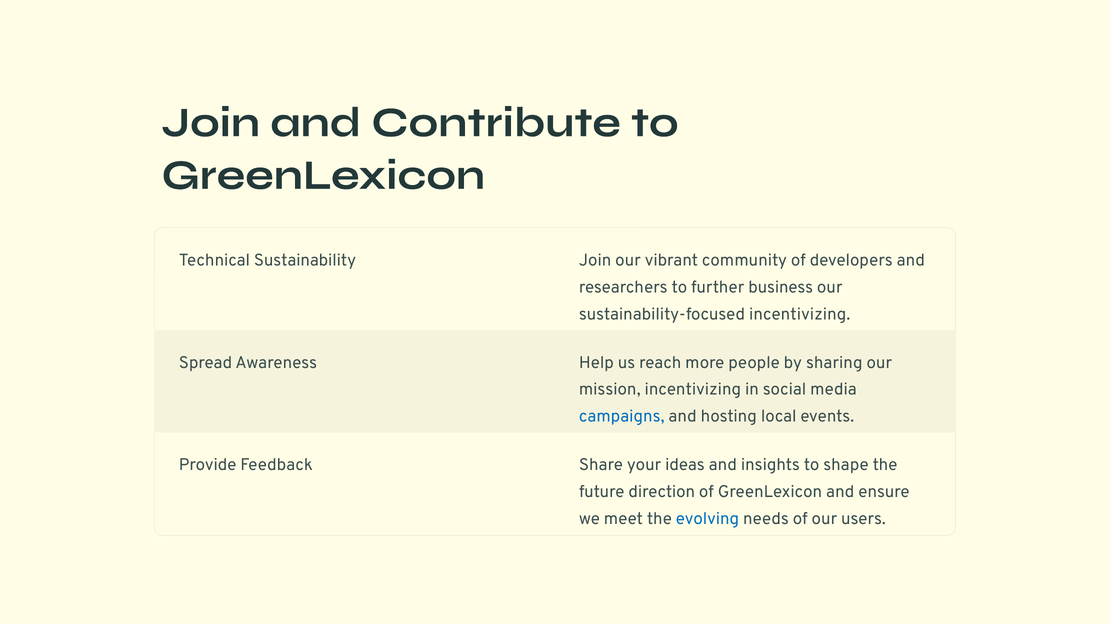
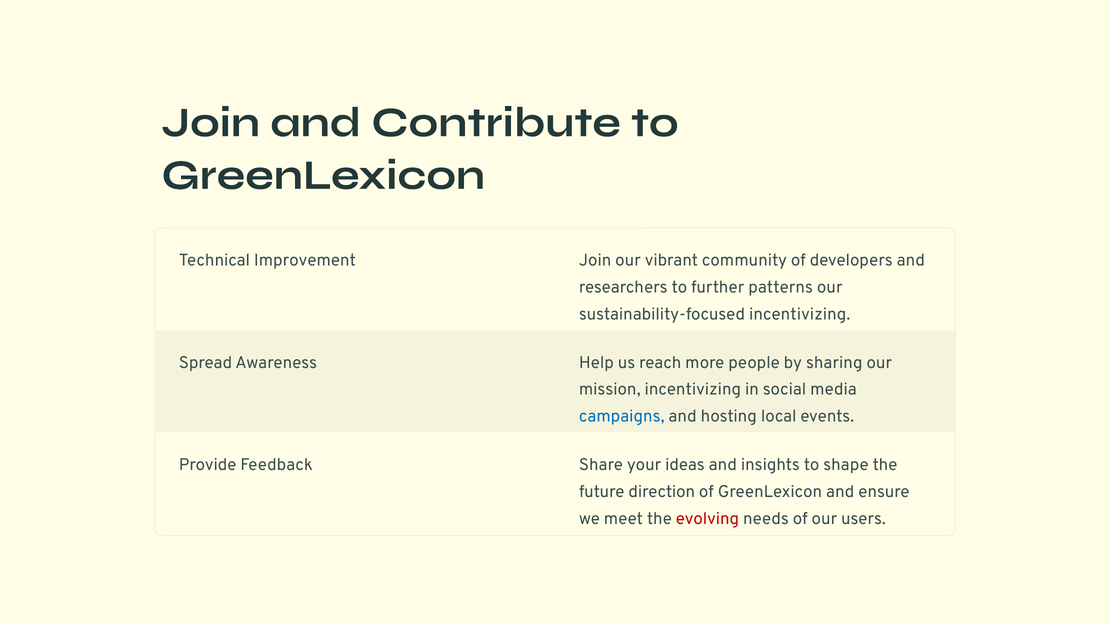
Sustainability: Sustainability -> Improvement
business: business -> patterns
evolving colour: blue -> red
